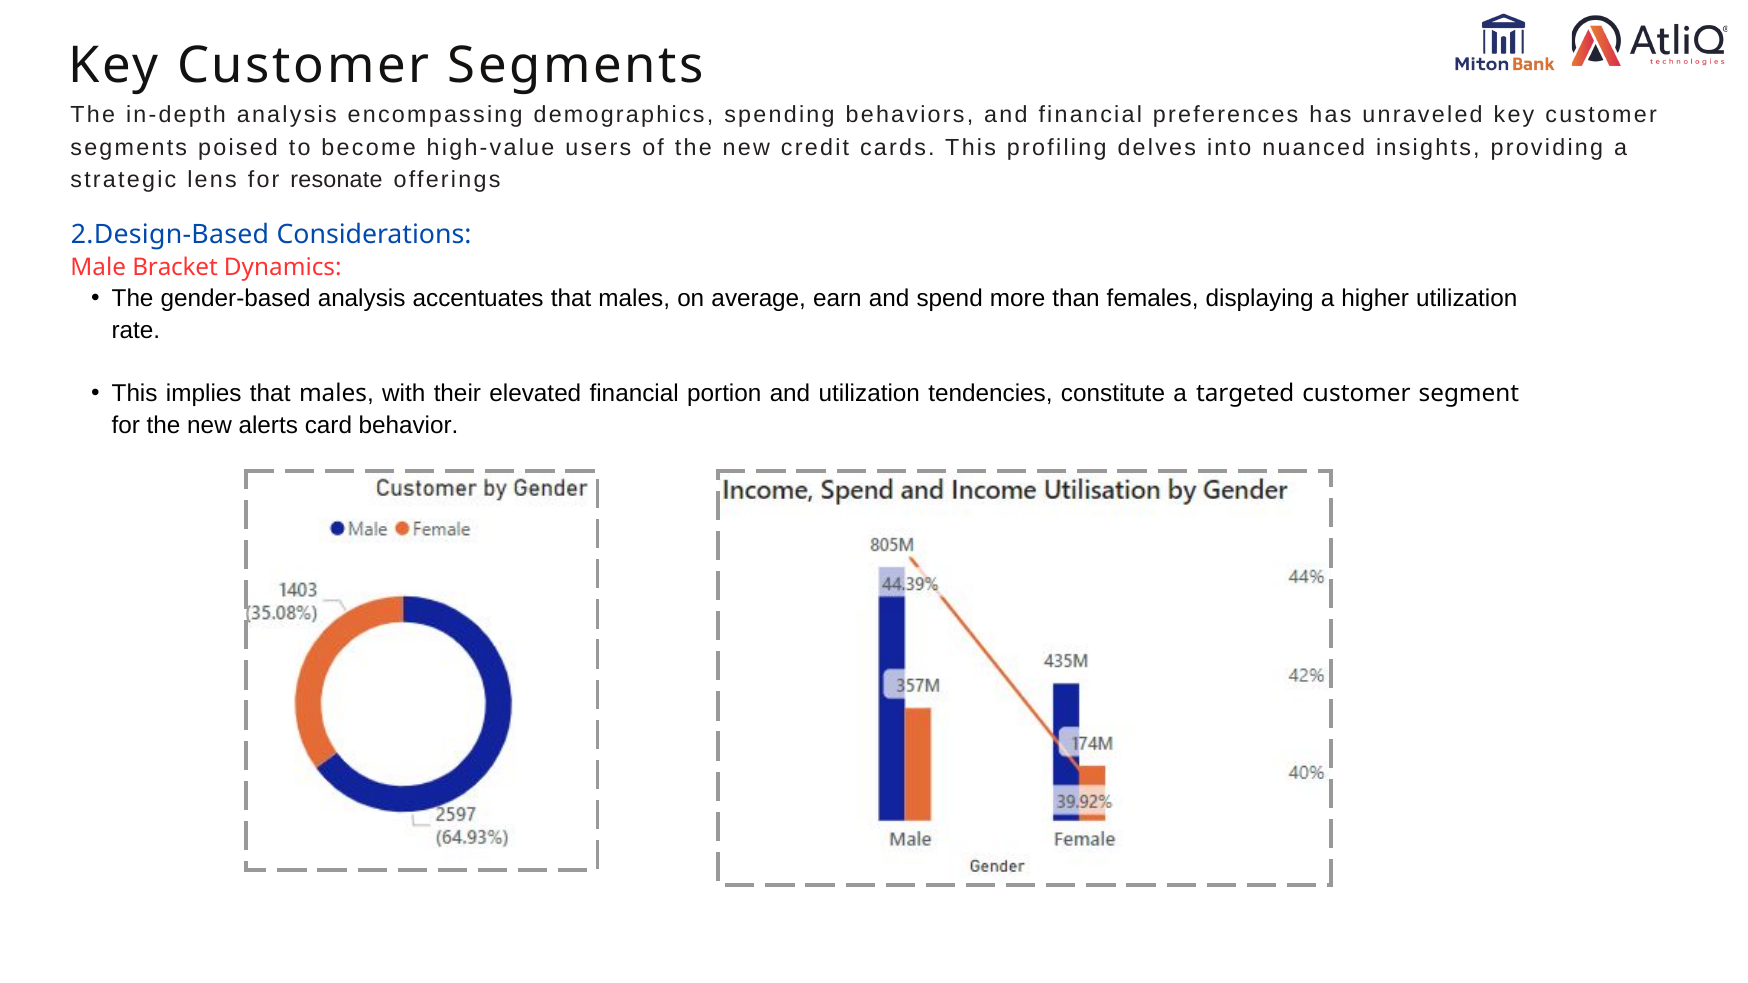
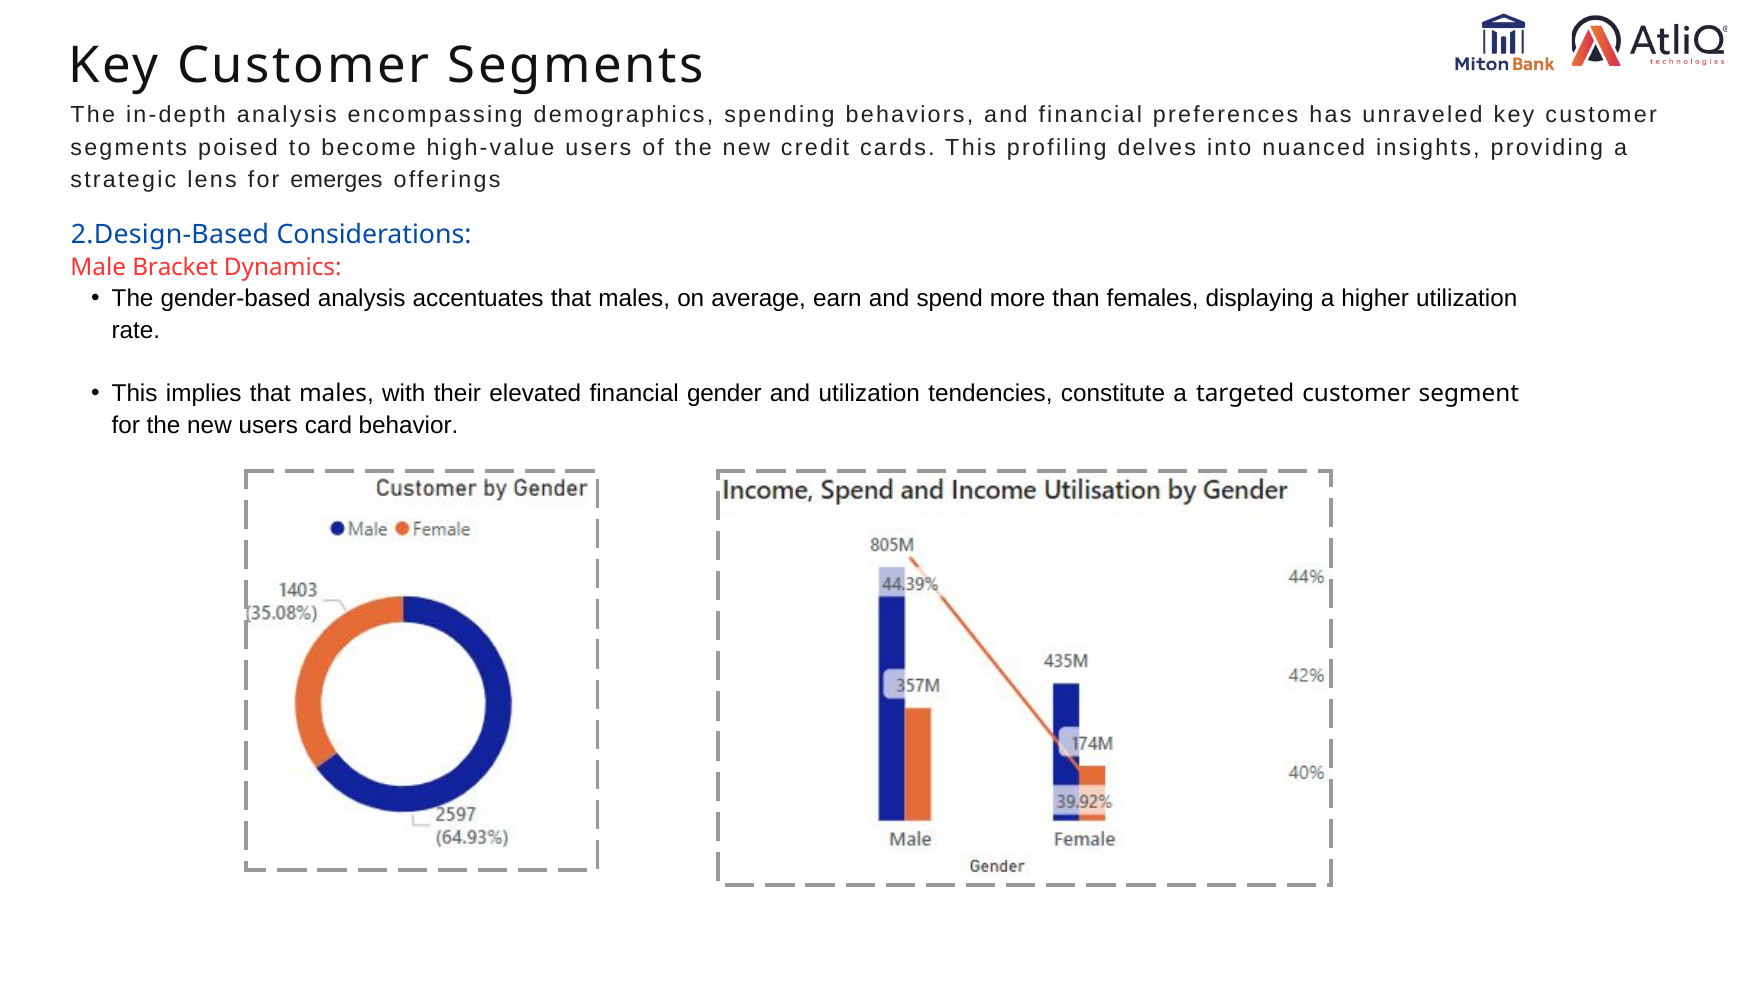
resonate: resonate -> emerges
portion: portion -> gender
new alerts: alerts -> users
